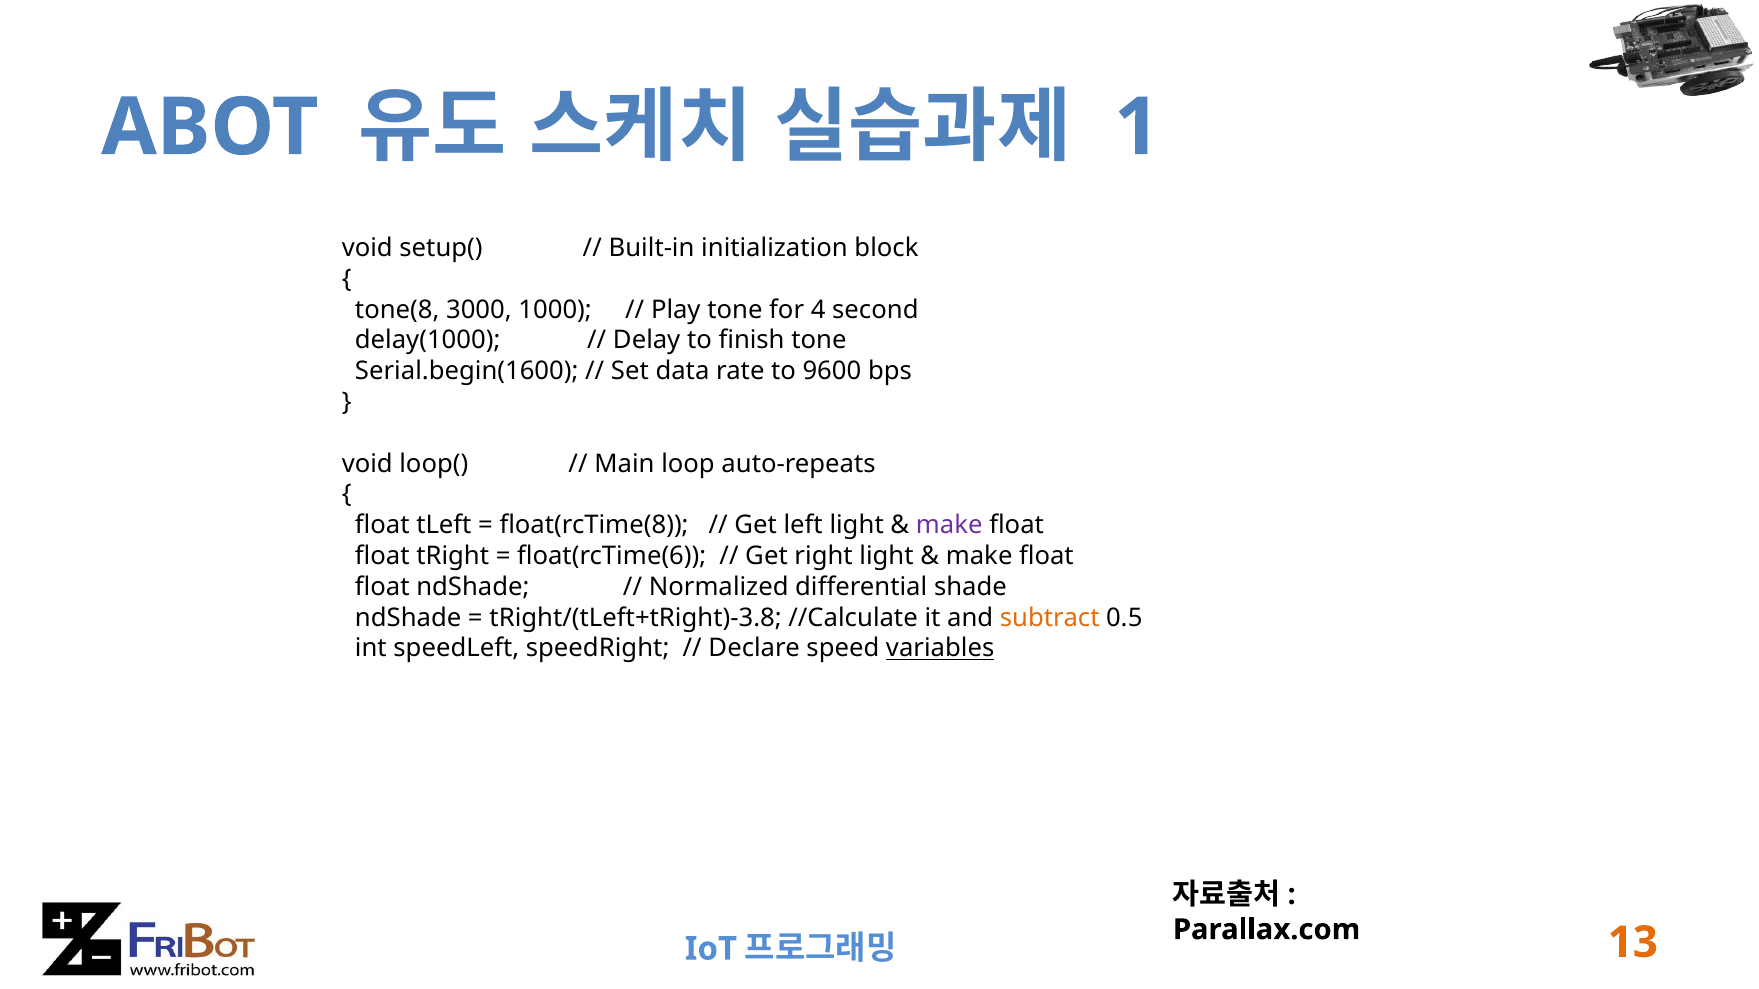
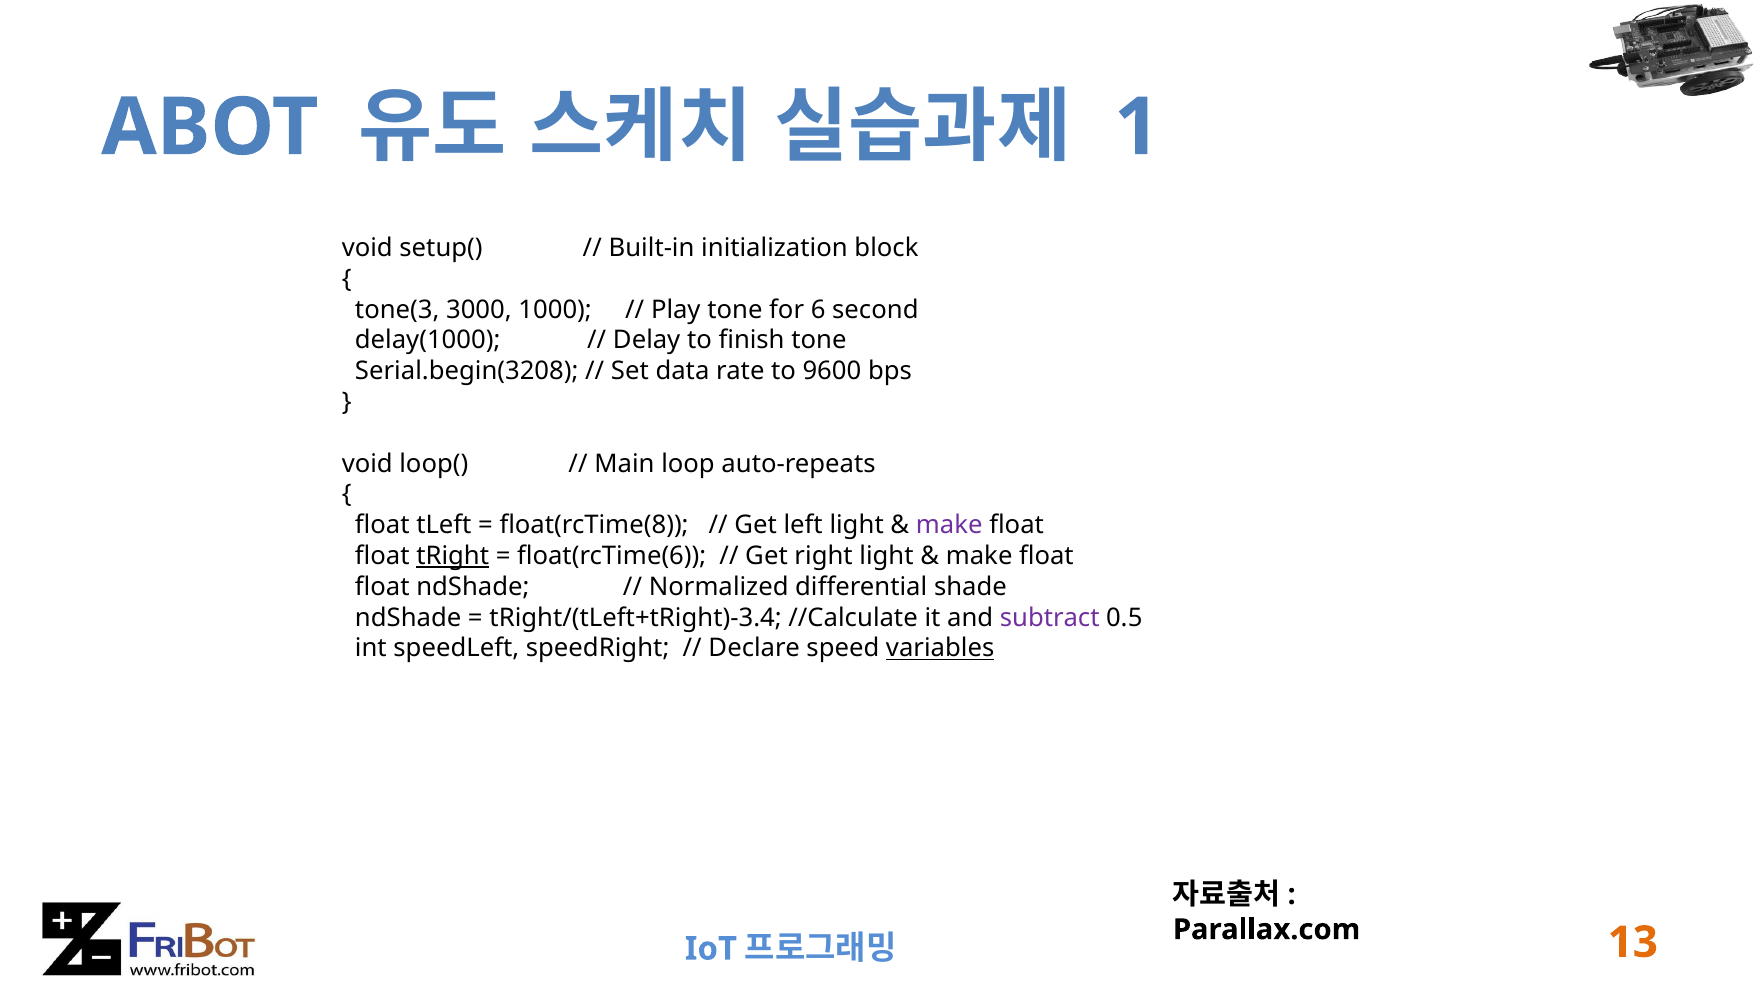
tone(8: tone(8 -> tone(3
4: 4 -> 6
Serial.begin(1600: Serial.begin(1600 -> Serial.begin(3208
tRight underline: none -> present
tRight/(tLeft+tRight)-3.8: tRight/(tLeft+tRight)-3.8 -> tRight/(tLeft+tRight)-3.4
subtract colour: orange -> purple
